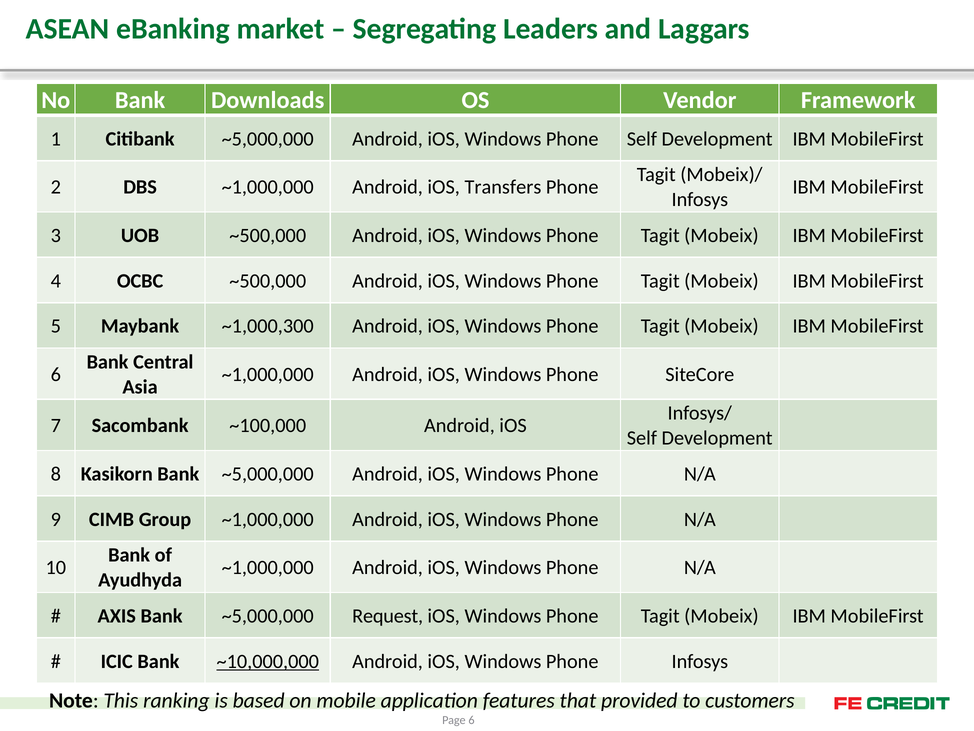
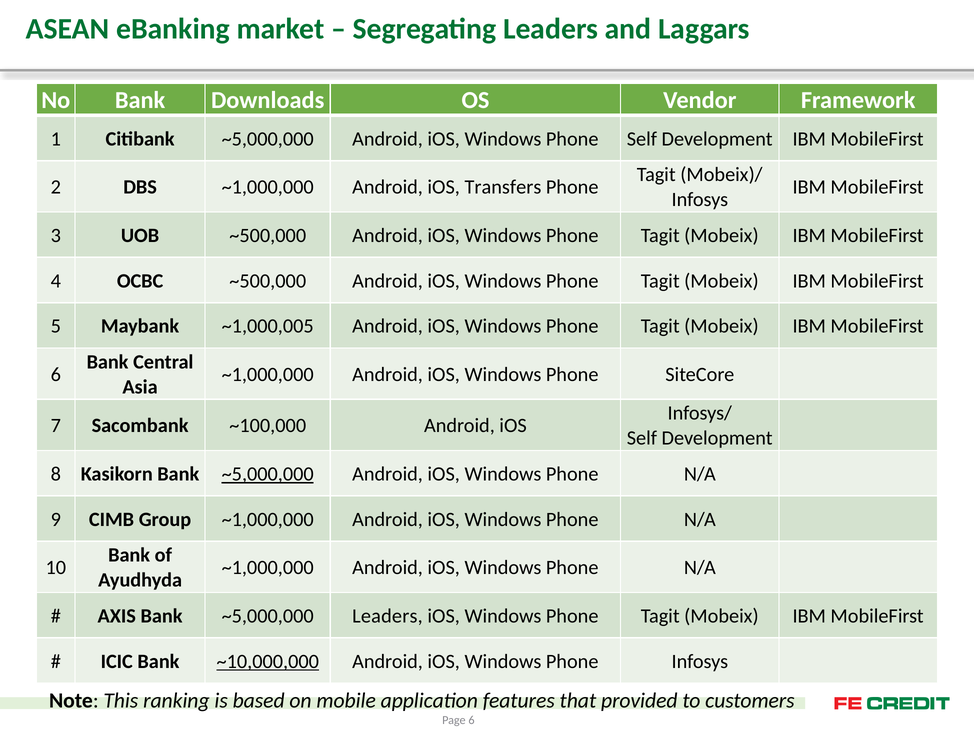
~1,000,300: ~1,000,300 -> ~1,000,005
~5,000,000 at (268, 474) underline: none -> present
~5,000,000 Request: Request -> Leaders
